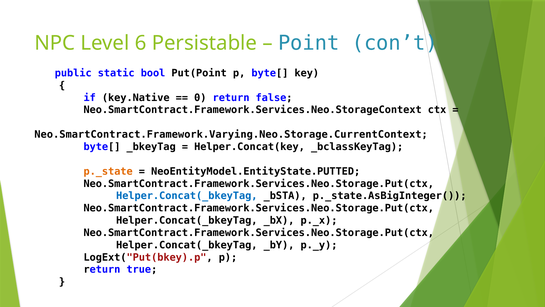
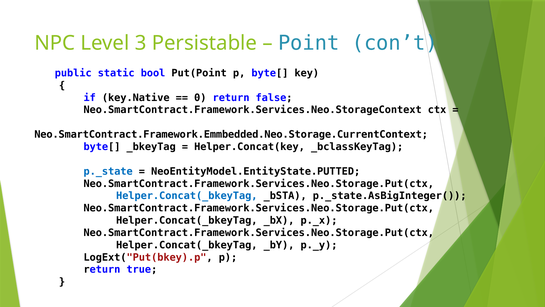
6: 6 -> 3
Neo.SmartContract.Framework.Varying.Neo.Storage.CurrentContext: Neo.SmartContract.Framework.Varying.Neo.Storage.CurrentContext -> Neo.SmartContract.Framework.Emmbedded.Neo.Storage.CurrentContext
p._state colour: orange -> blue
